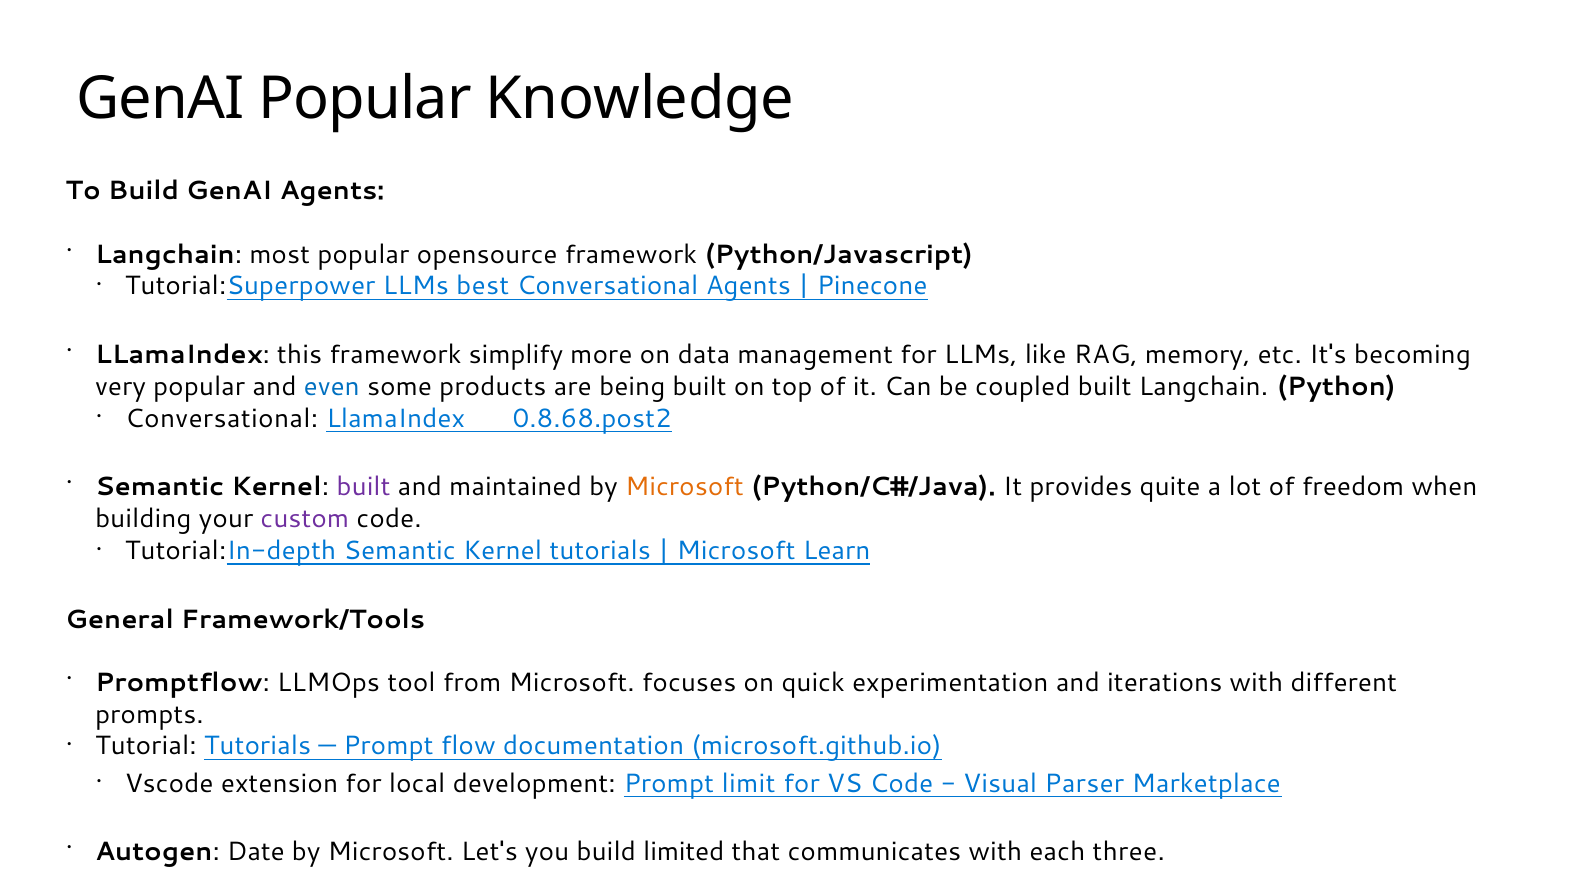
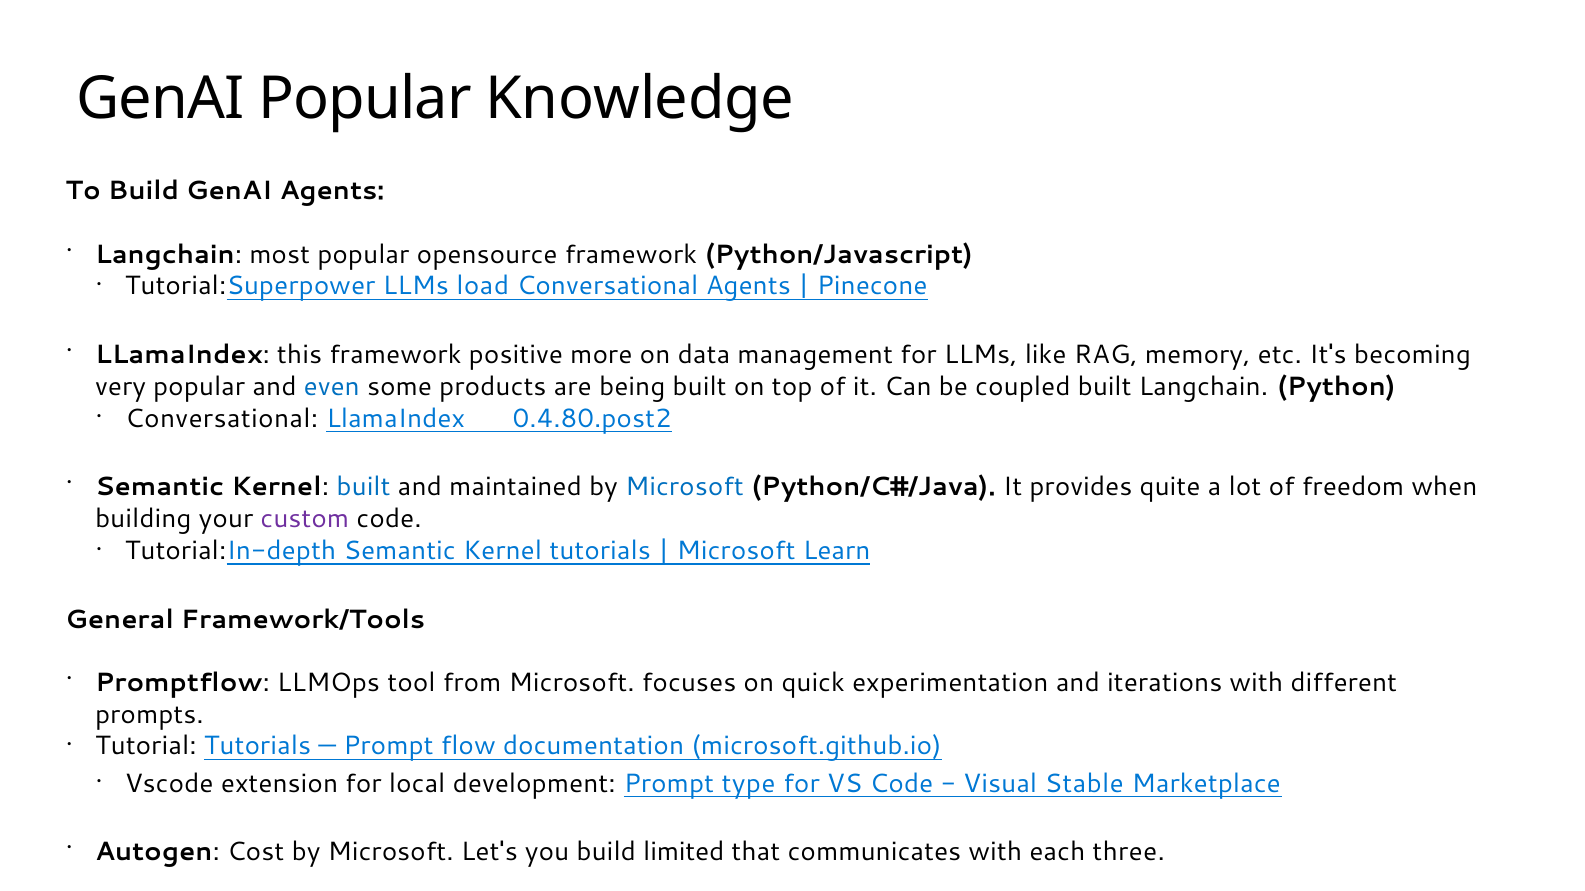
best: best -> load
simplify: simplify -> positive
0.8.68.post2: 0.8.68.post2 -> 0.4.80.post2
built at (364, 488) colour: purple -> blue
Microsoft at (685, 488) colour: orange -> blue
limit: limit -> type
Parser: Parser -> Stable
Date: Date -> Cost
